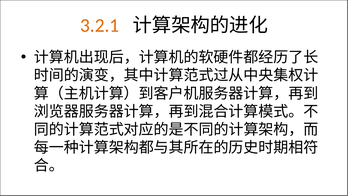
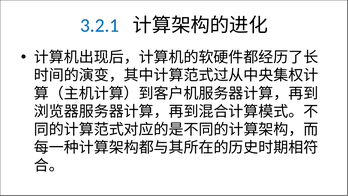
3.2.1 colour: orange -> blue
